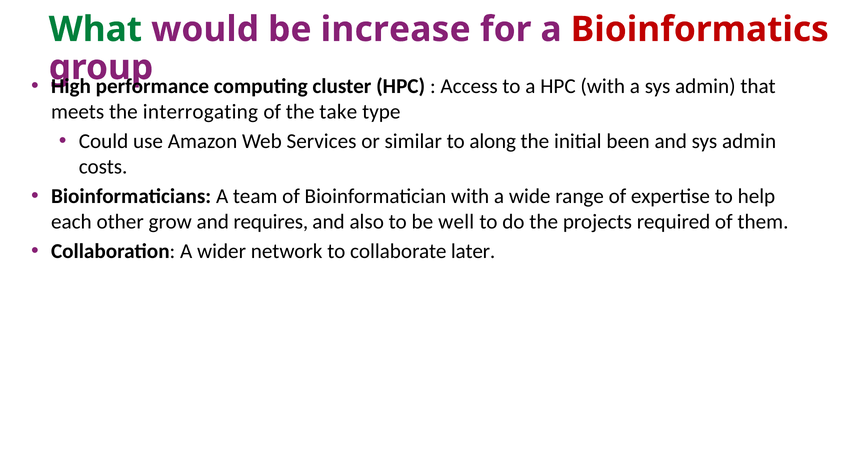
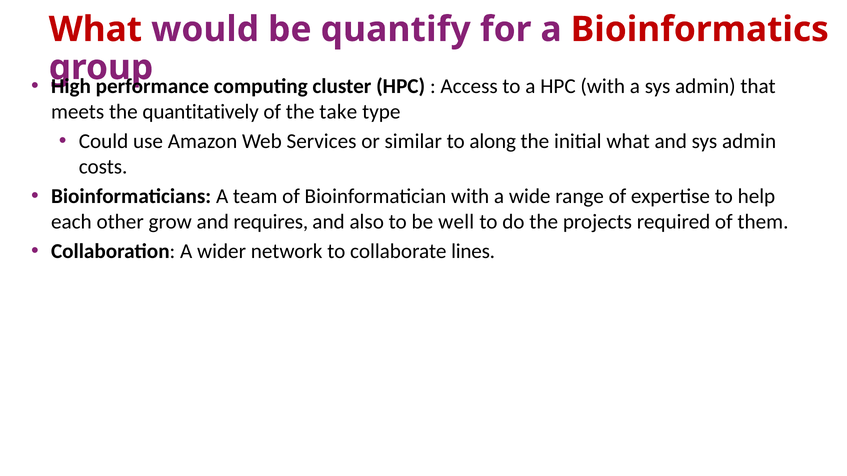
What at (95, 29) colour: green -> red
increase: increase -> quantify
interrogating: interrogating -> quantitatively
initial been: been -> what
later: later -> lines
